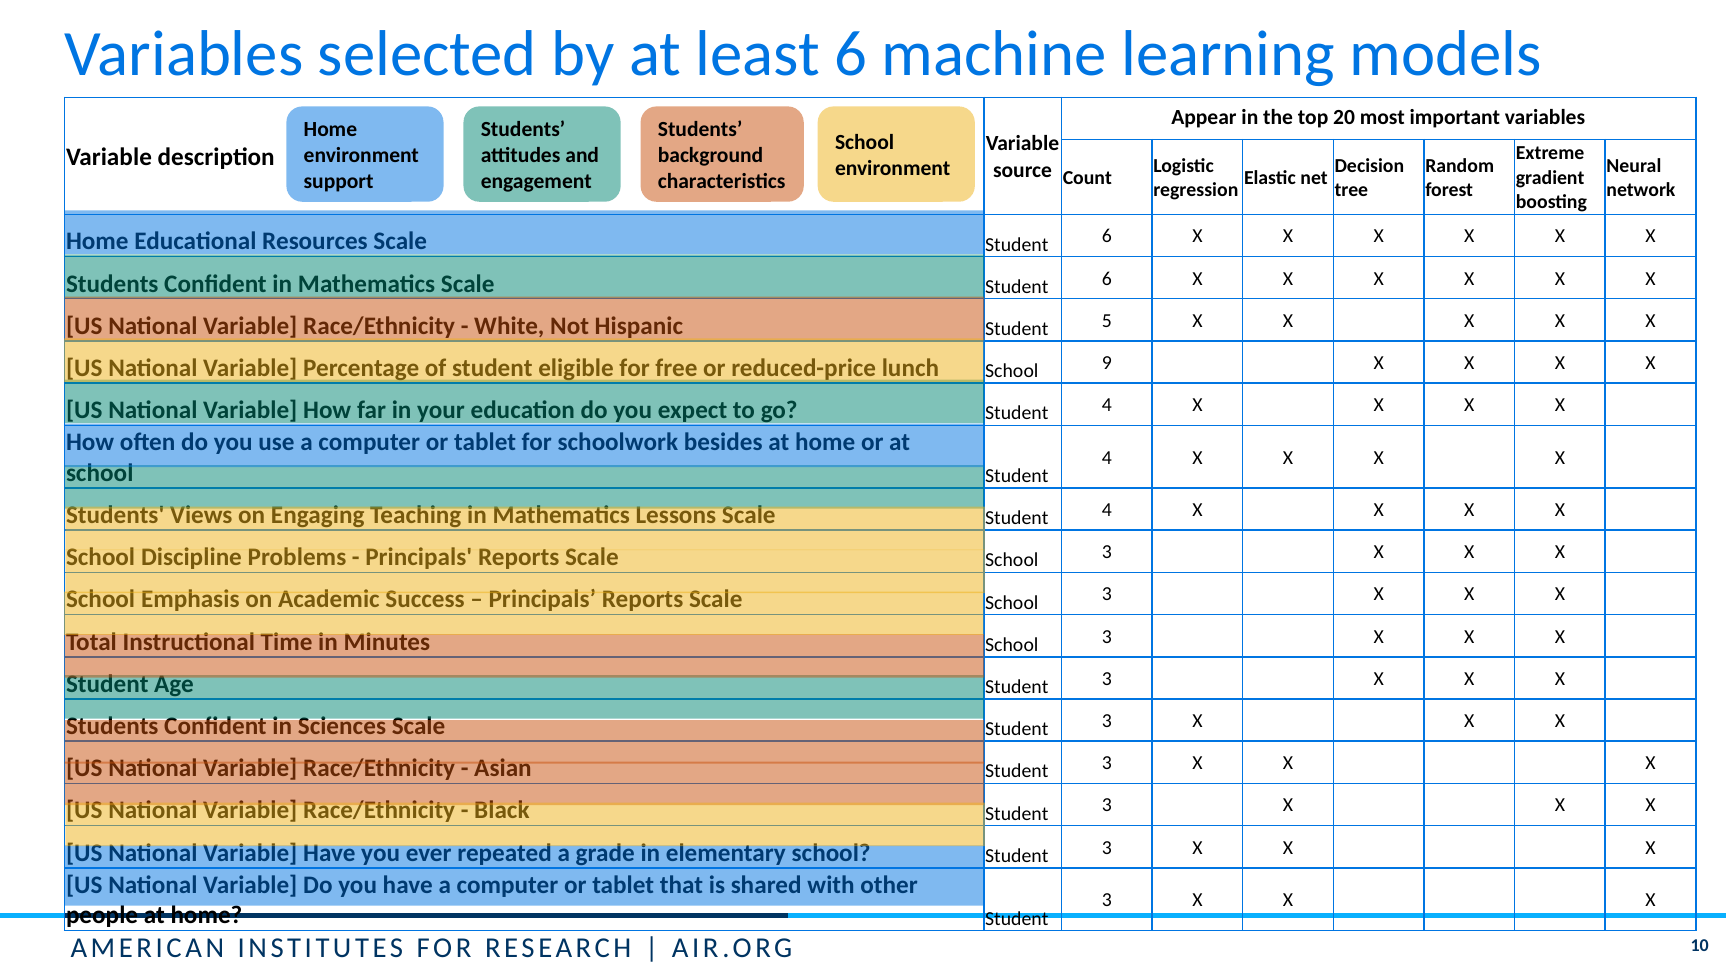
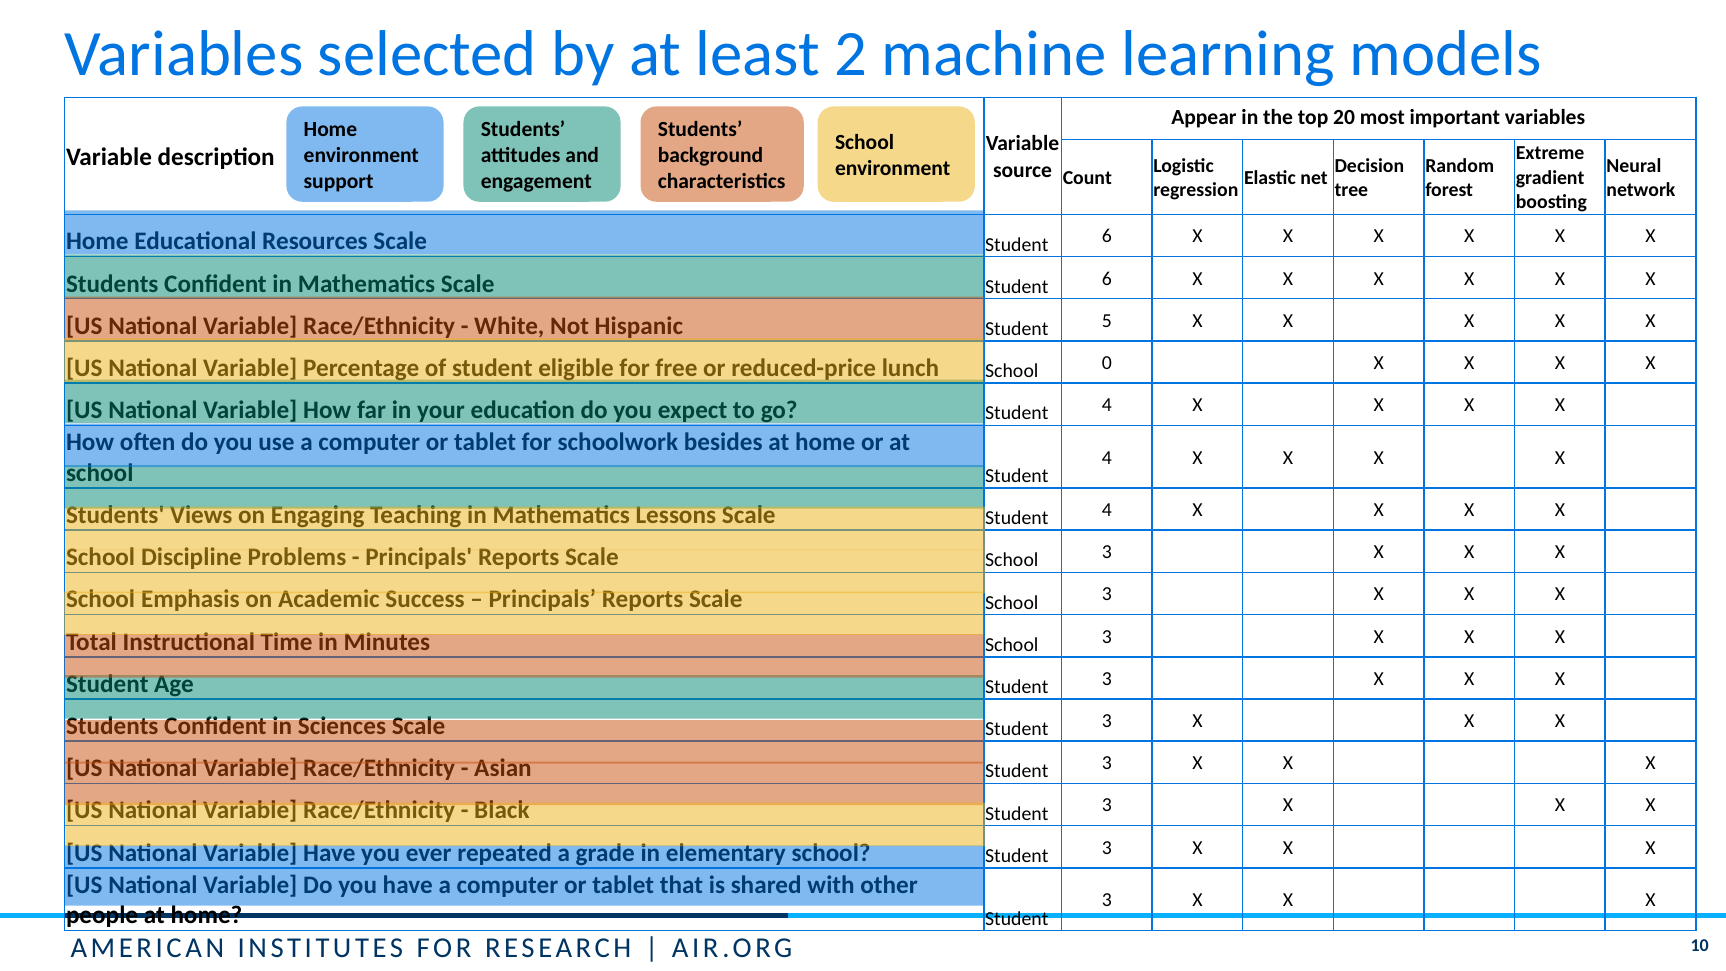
least 6: 6 -> 2
9: 9 -> 0
